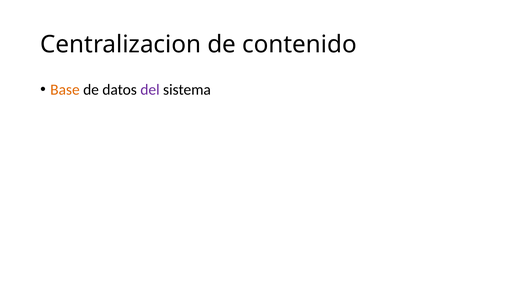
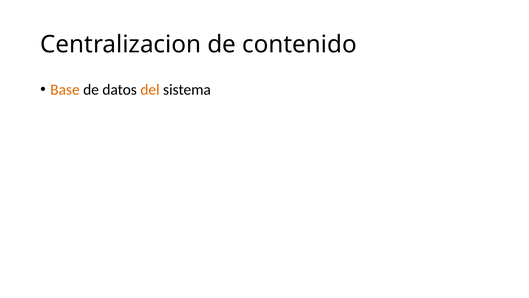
del colour: purple -> orange
